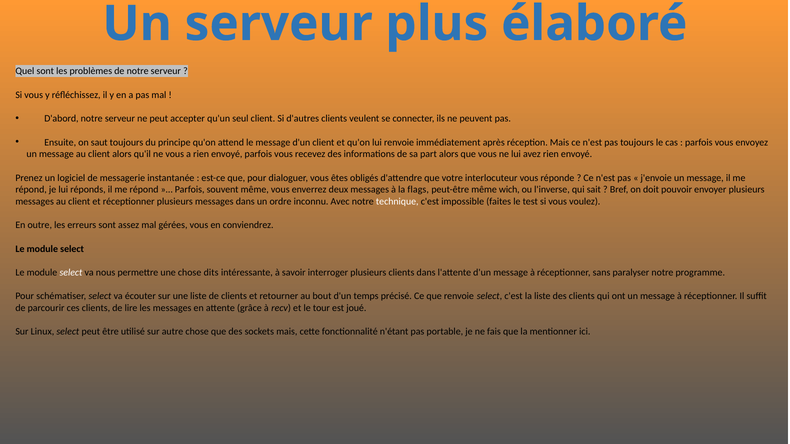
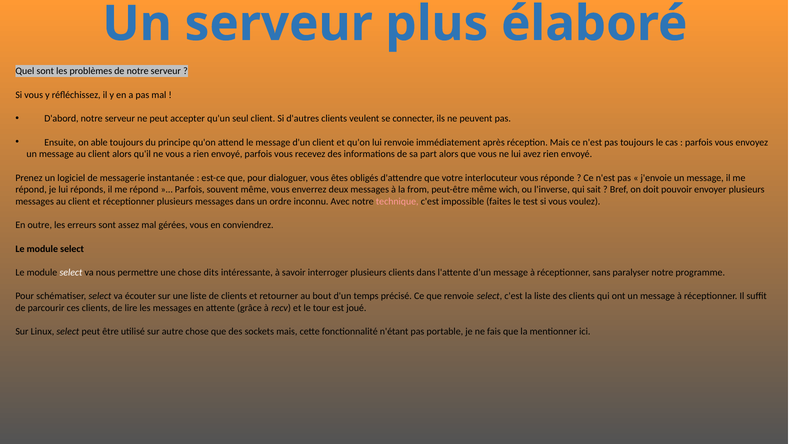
saut: saut -> able
flags: flags -> from
technique colour: white -> pink
